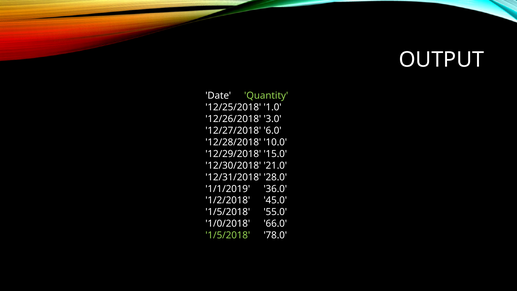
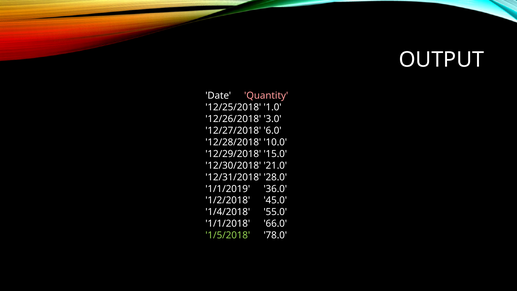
Quantity colour: light green -> pink
1/5/2018 at (228, 212): 1/5/2018 -> 1/4/2018
1/0/2018: 1/0/2018 -> 1/1/2018
